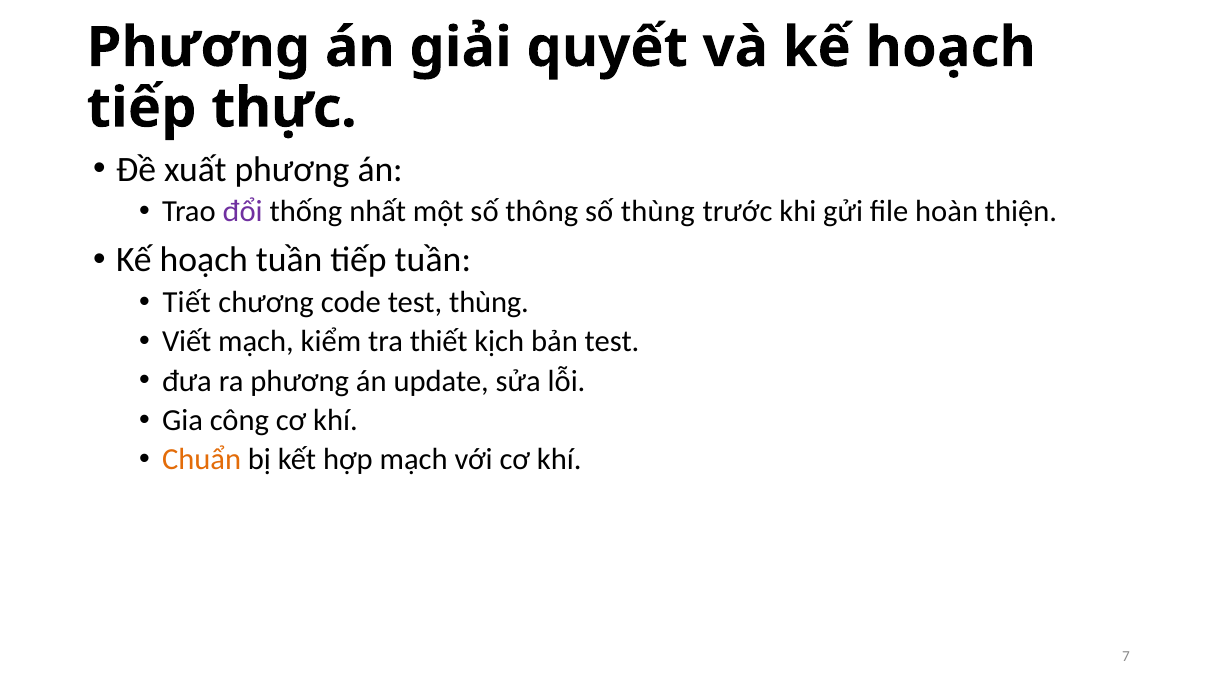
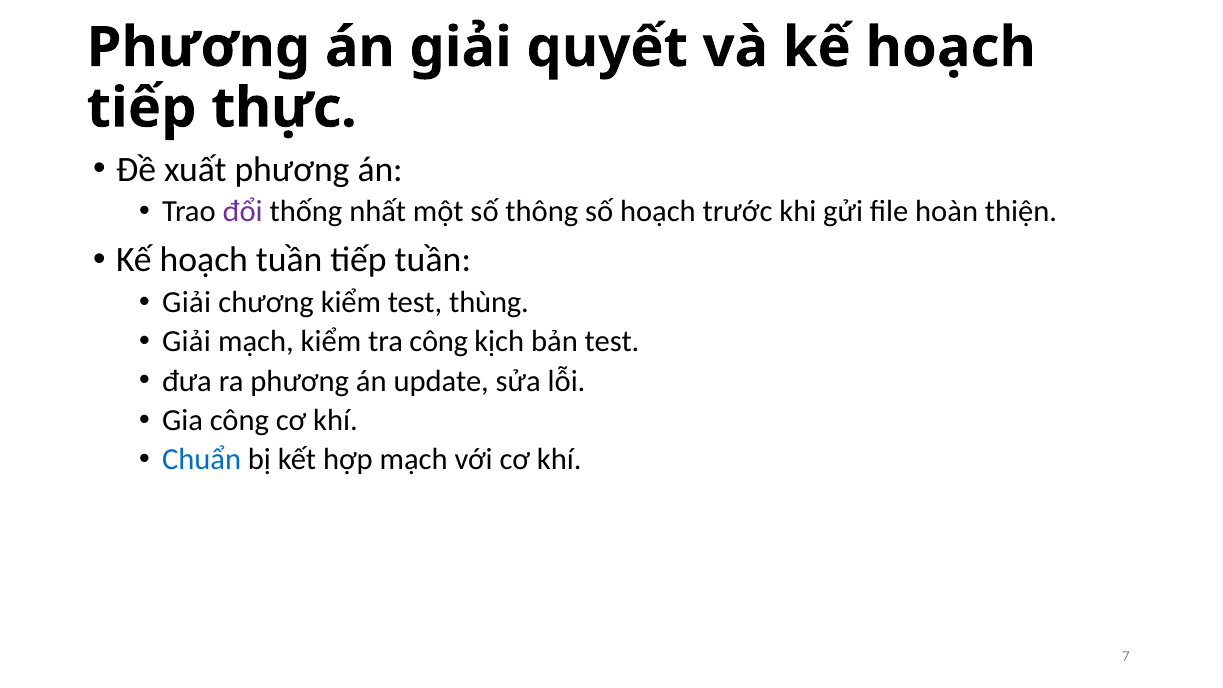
số thùng: thùng -> hoạch
Tiết at (187, 302): Tiết -> Giải
chương code: code -> kiểm
Viết at (187, 342): Viết -> Giải
tra thiết: thiết -> công
Chuẩn colour: orange -> blue
